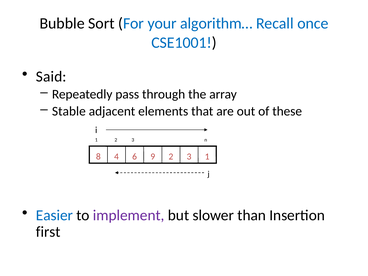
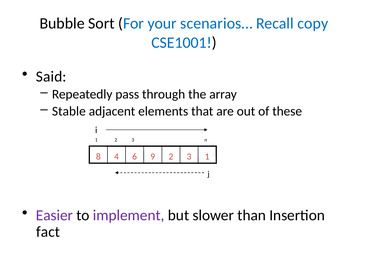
algorithm…: algorithm… -> scenarios…
once: once -> copy
Easier colour: blue -> purple
first: first -> fact
